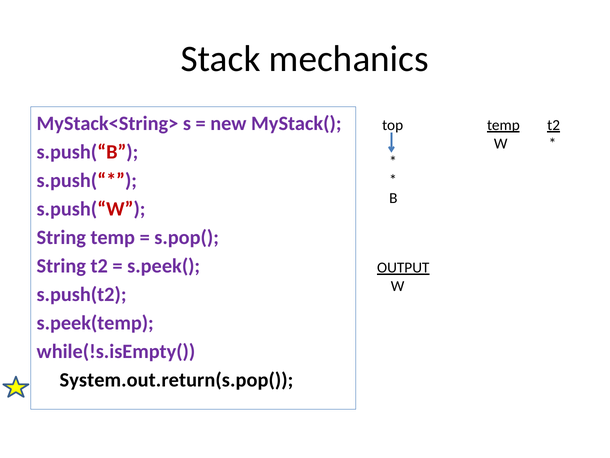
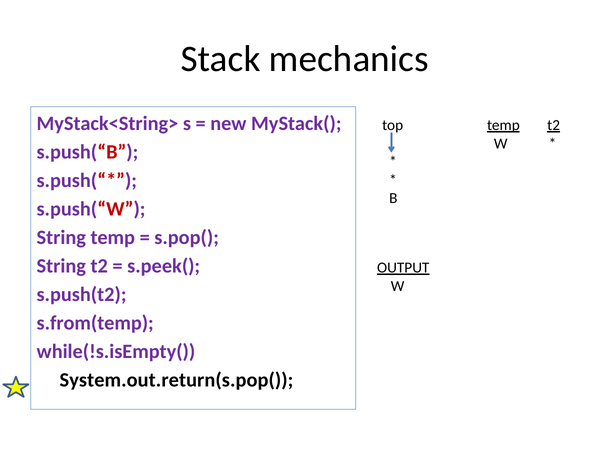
s.peek(temp: s.peek(temp -> s.from(temp
